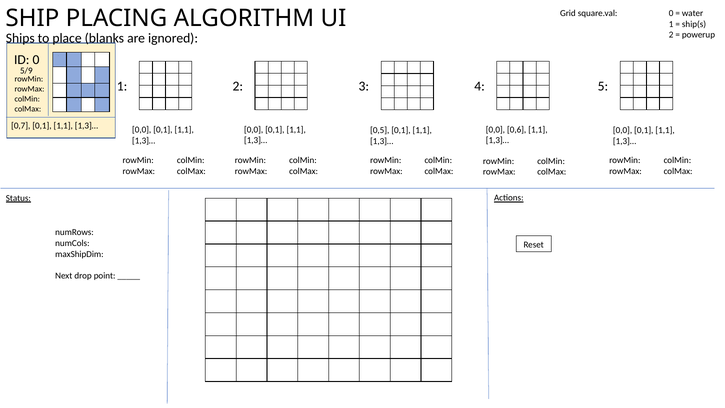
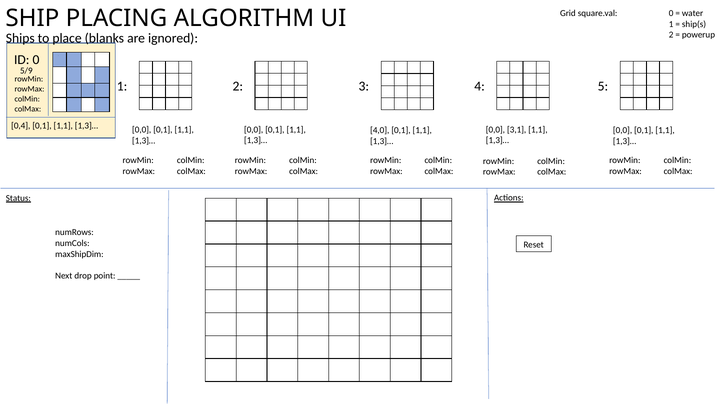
0,7: 0,7 -> 0,4
0,6: 0,6 -> 3,1
0,5: 0,5 -> 4,0
